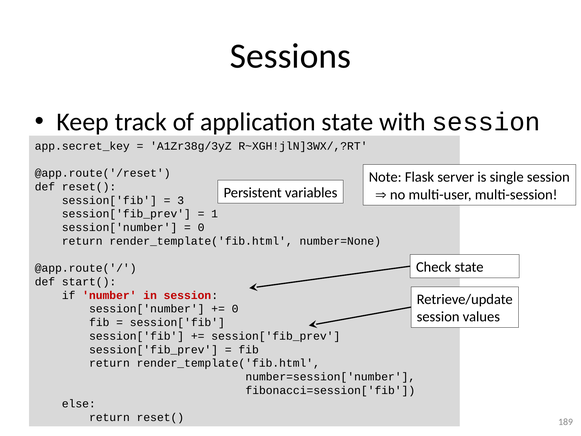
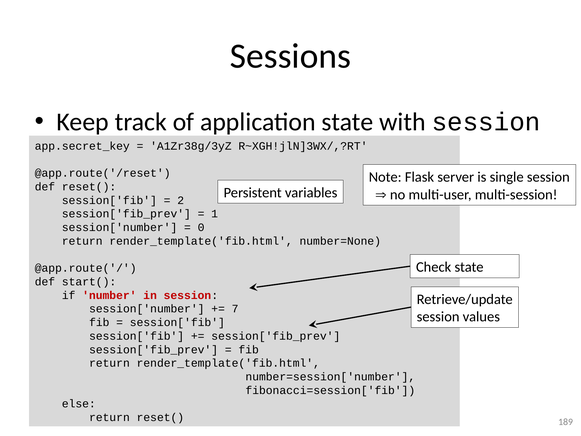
3: 3 -> 2
0 at (235, 309): 0 -> 7
